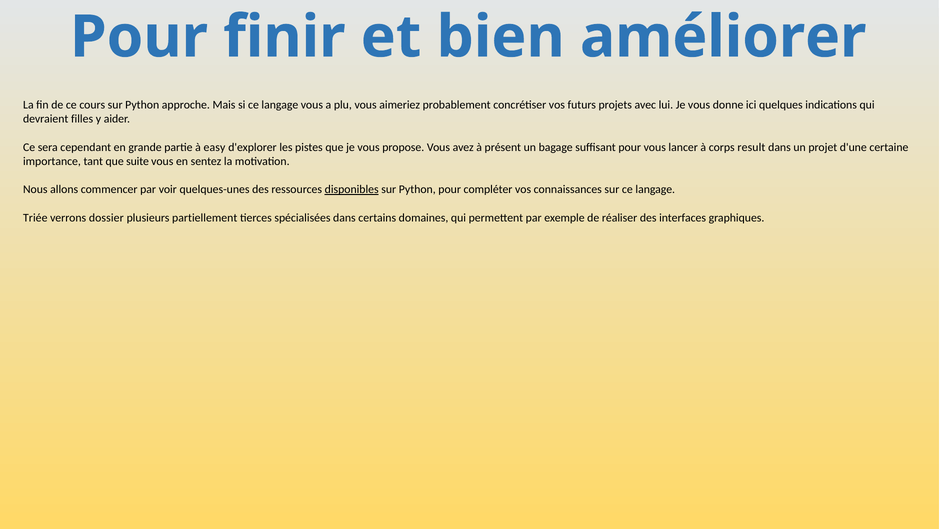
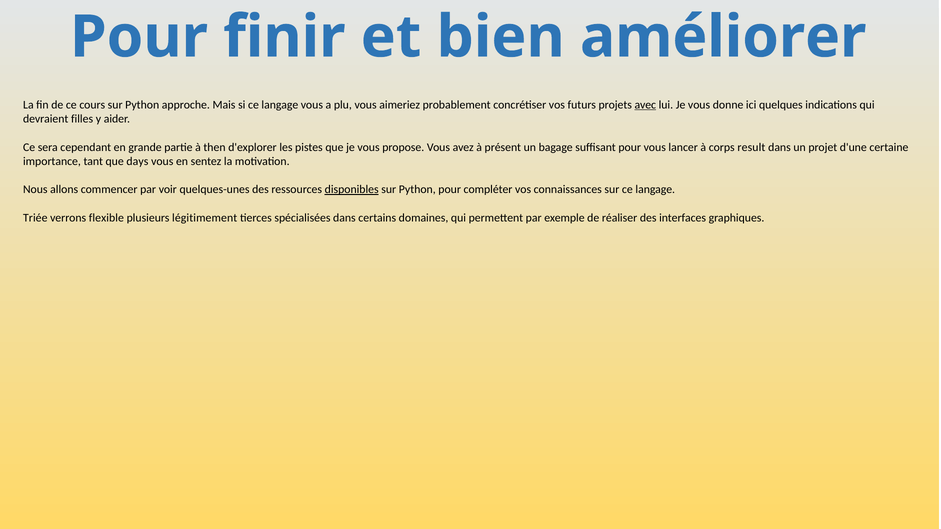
avec underline: none -> present
easy: easy -> then
suite: suite -> days
dossier: dossier -> flexible
partiellement: partiellement -> légitimement
